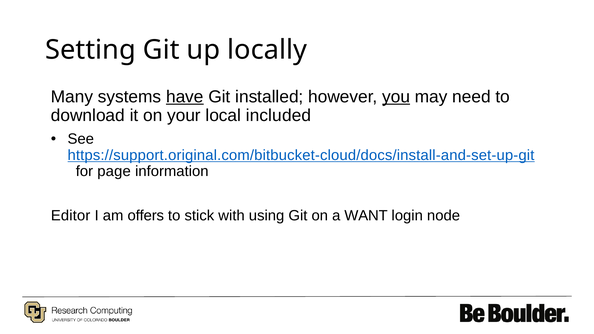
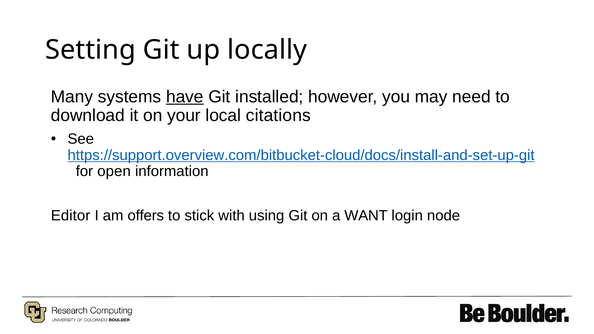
you underline: present -> none
included: included -> citations
https://support.original.com/bitbucket-cloud/docs/install-and-set-up-git: https://support.original.com/bitbucket-cloud/docs/install-and-set-up-git -> https://support.overview.com/bitbucket-cloud/docs/install-and-set-up-git
page: page -> open
